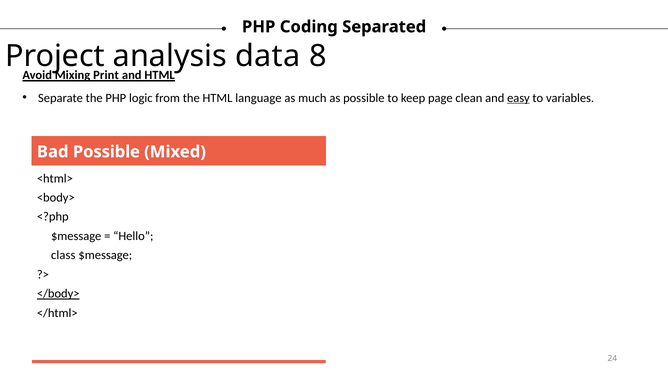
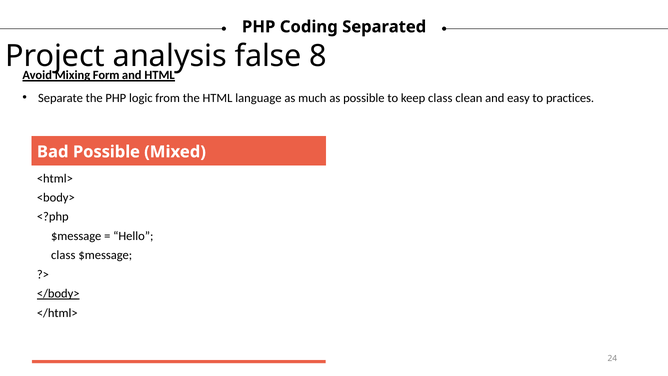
data: data -> false
Print: Print -> Form
keep page: page -> class
easy underline: present -> none
variables: variables -> practices
